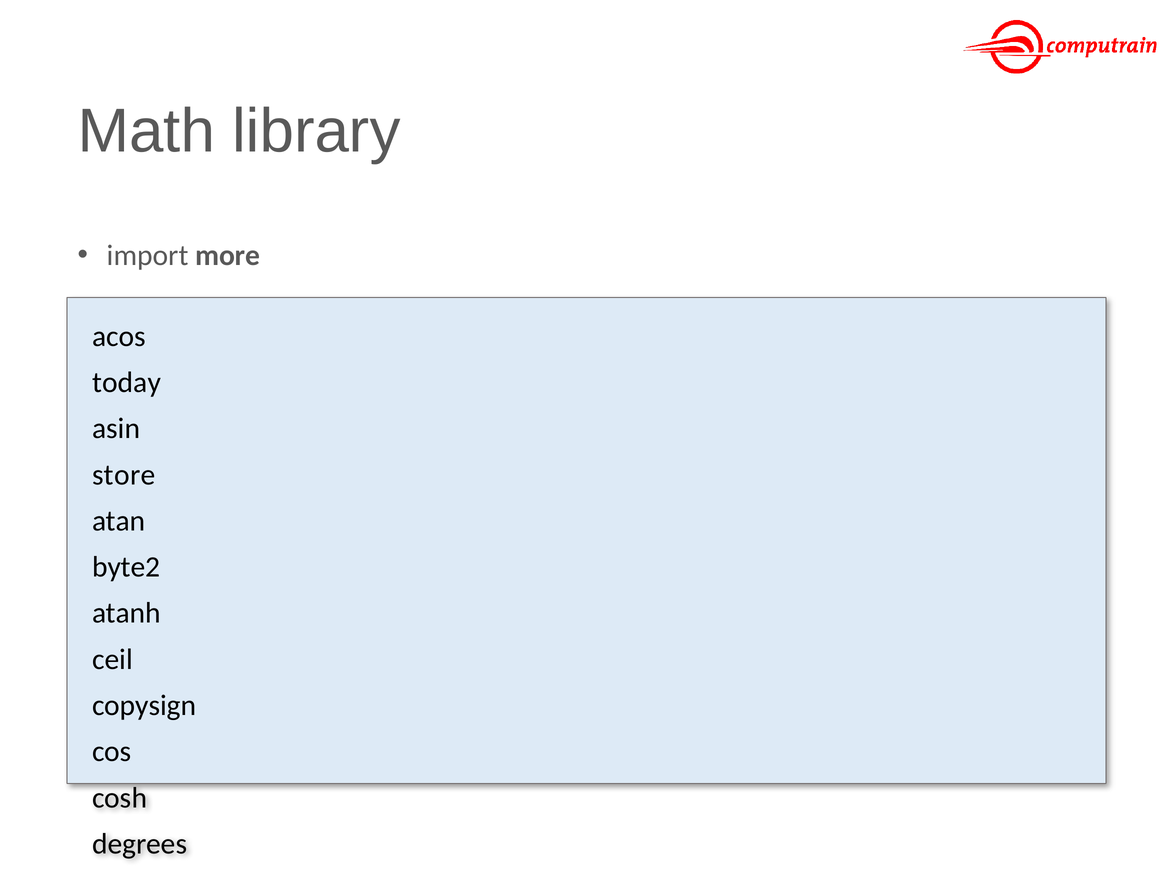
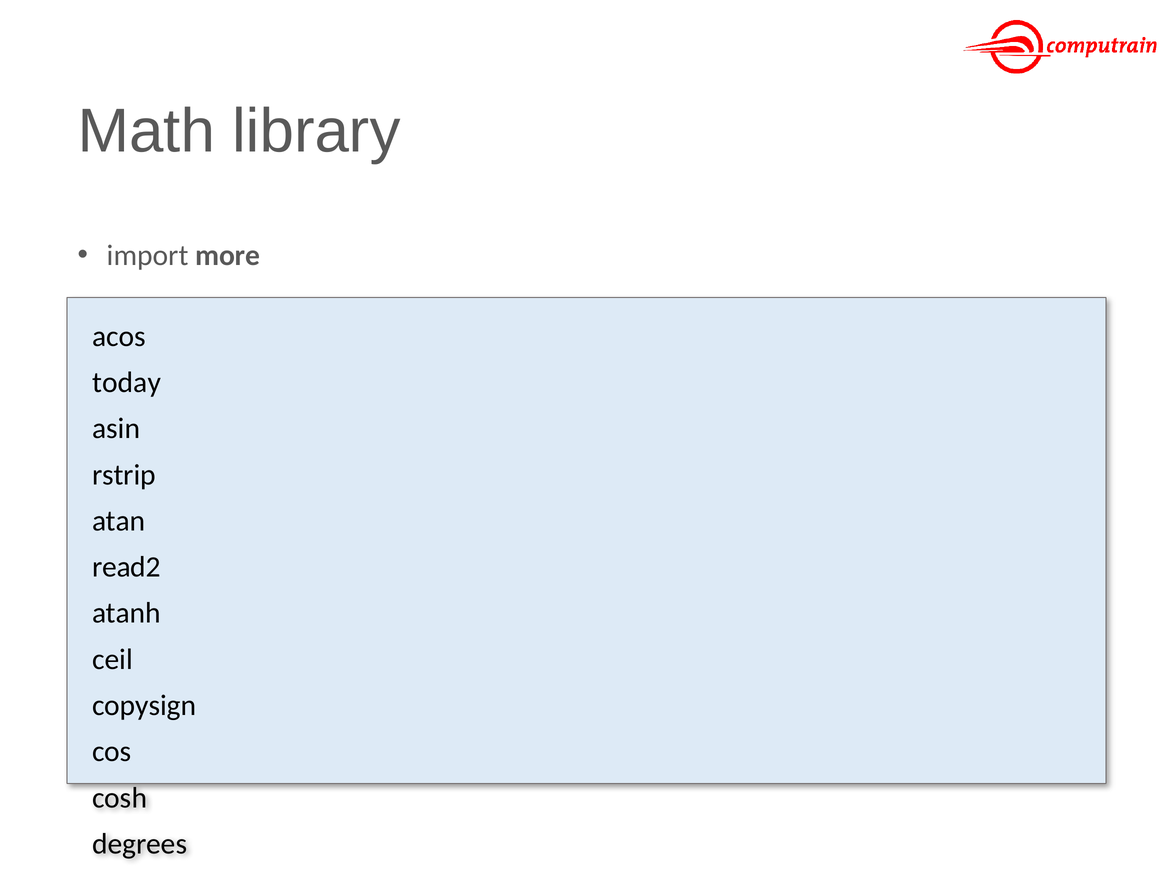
store: store -> rstrip
byte2: byte2 -> read2
